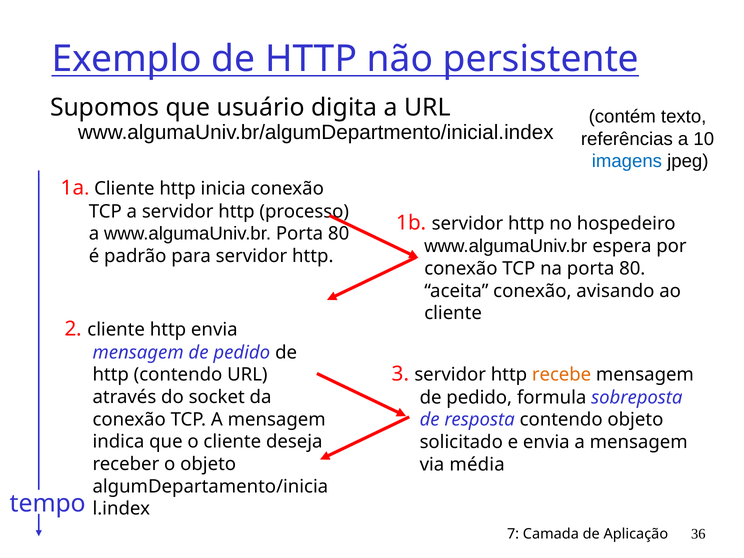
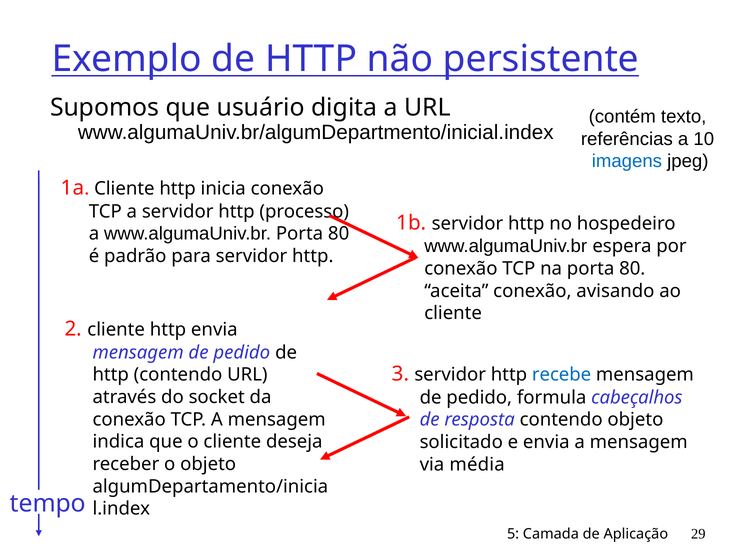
recebe colour: orange -> blue
sobreposta: sobreposta -> cabeçalhos
7: 7 -> 5
36: 36 -> 29
